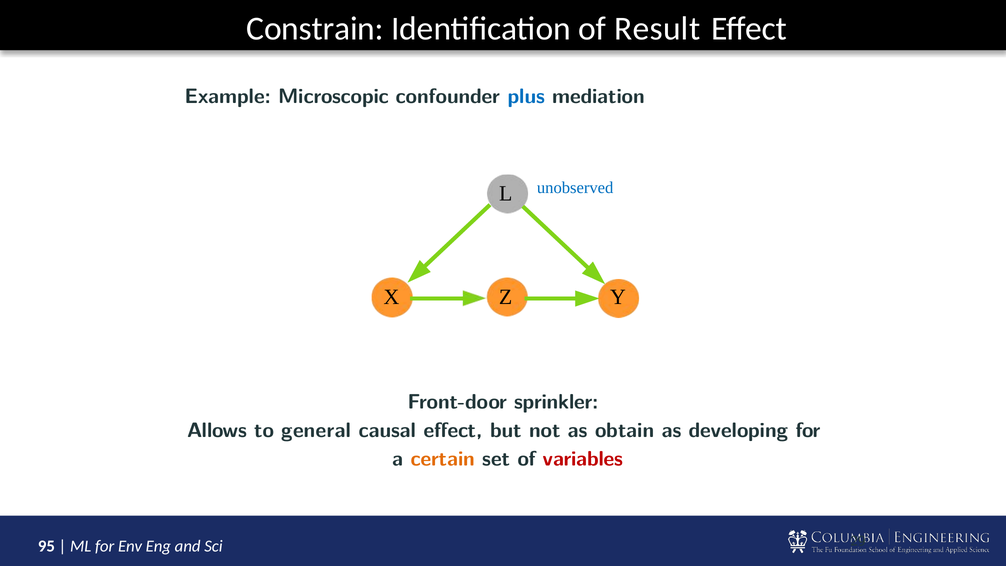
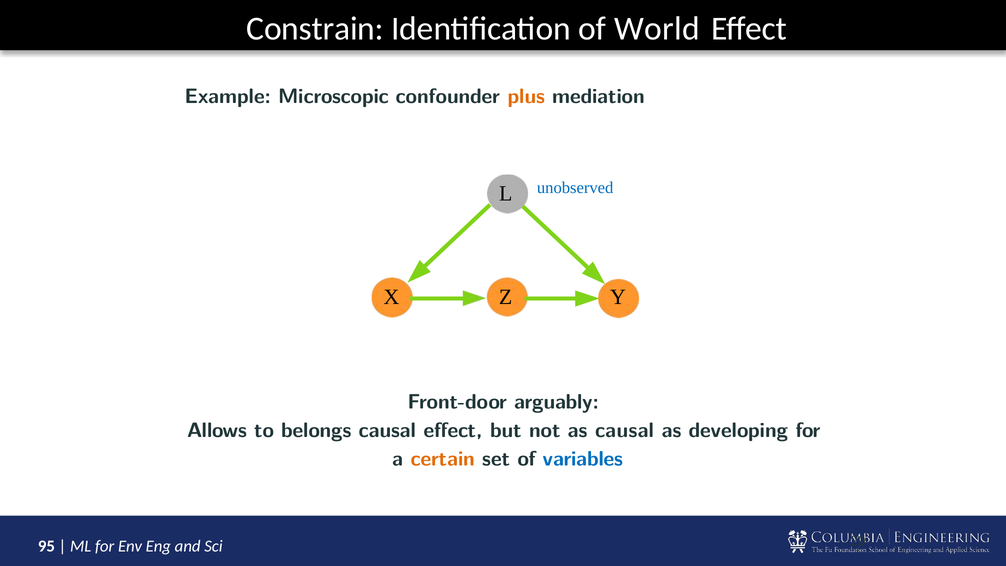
Result: Result -> World
plus colour: blue -> orange
sprinkler: sprinkler -> arguably
general: general -> belongs
as obtain: obtain -> causal
variables colour: red -> blue
